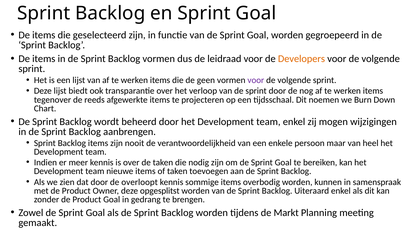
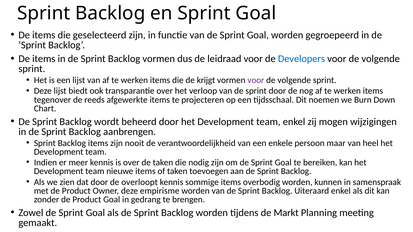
Developers colour: orange -> blue
geen: geen -> krijgt
opgesplitst: opgesplitst -> empirisme
